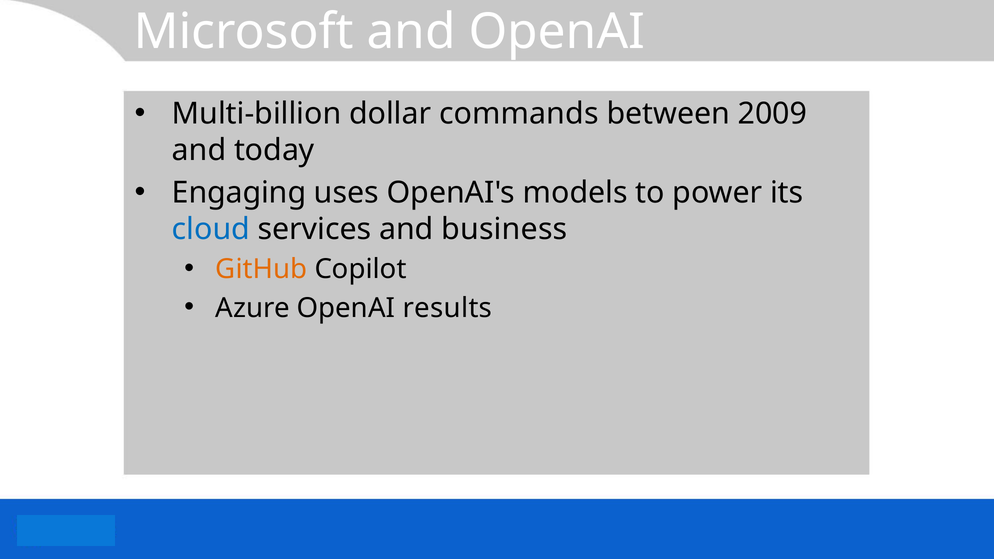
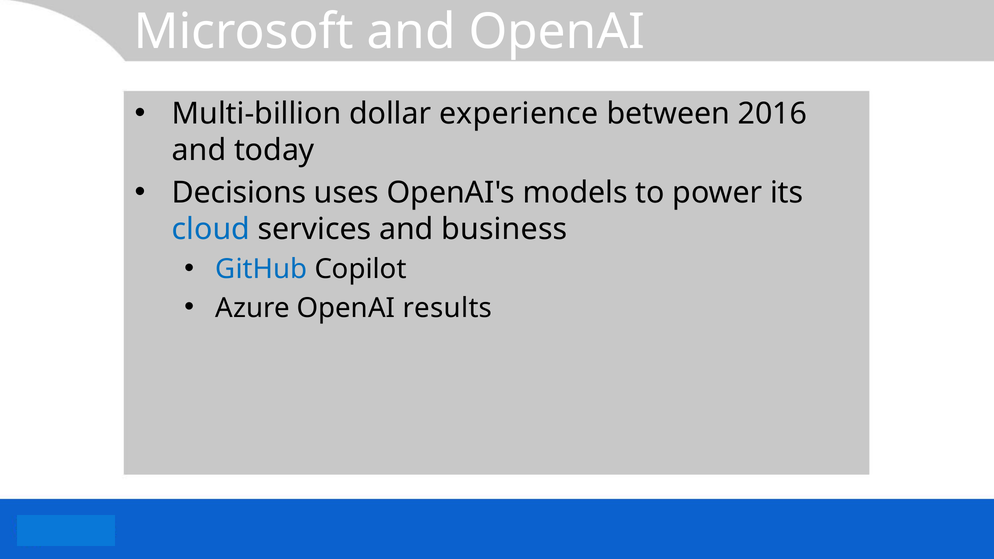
commands: commands -> experience
2009: 2009 -> 2016
Engaging: Engaging -> Decisions
GitHub colour: orange -> blue
